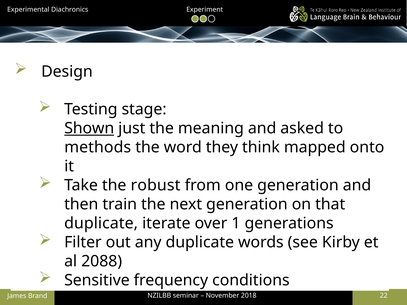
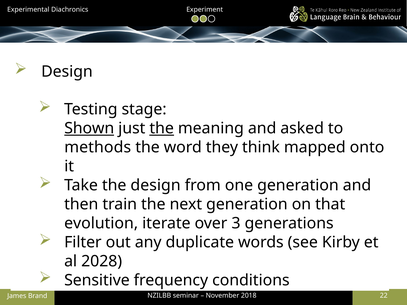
the at (162, 129) underline: none -> present
the robust: robust -> design
duplicate at (101, 224): duplicate -> evolution
1: 1 -> 3
2088: 2088 -> 2028
